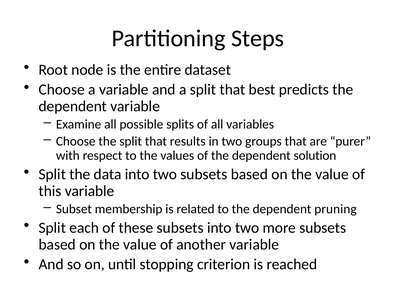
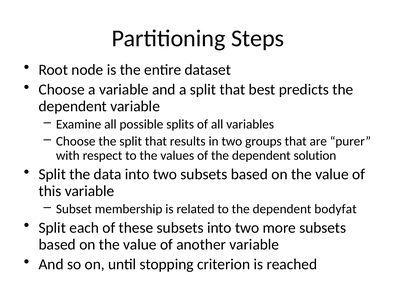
pruning: pruning -> bodyfat
